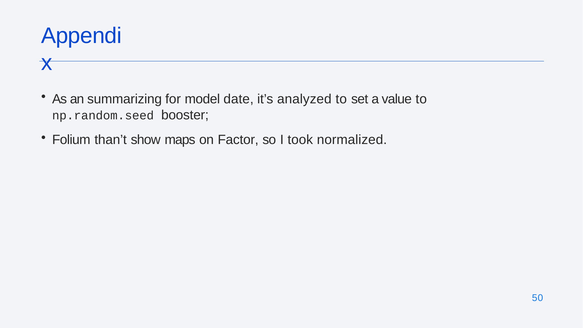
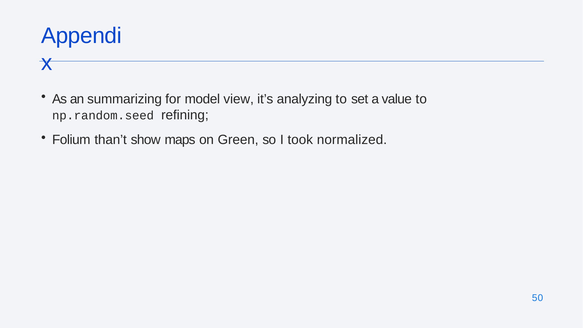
date: date -> view
analyzed: analyzed -> analyzing
booster: booster -> refining
Factor: Factor -> Green
